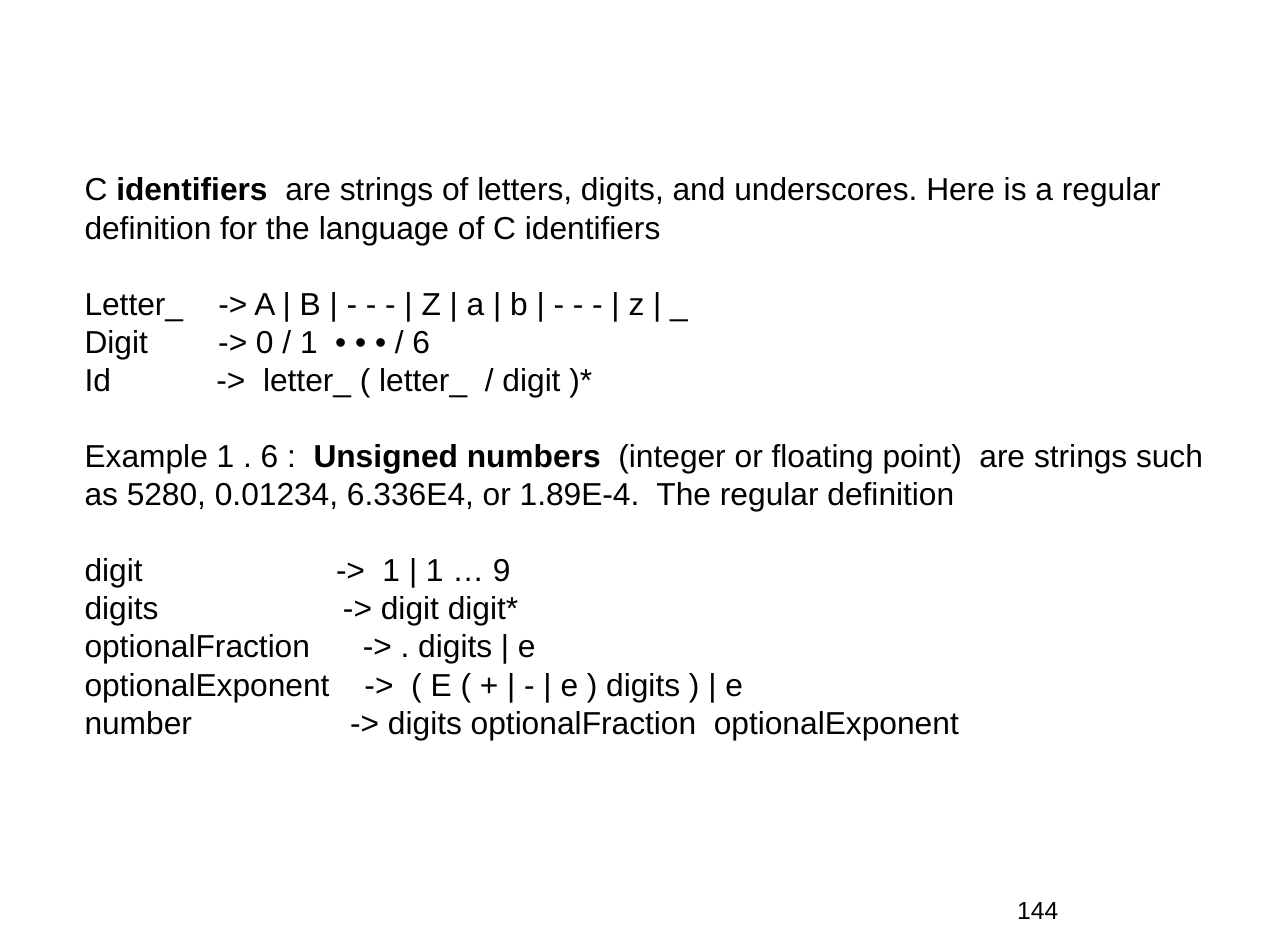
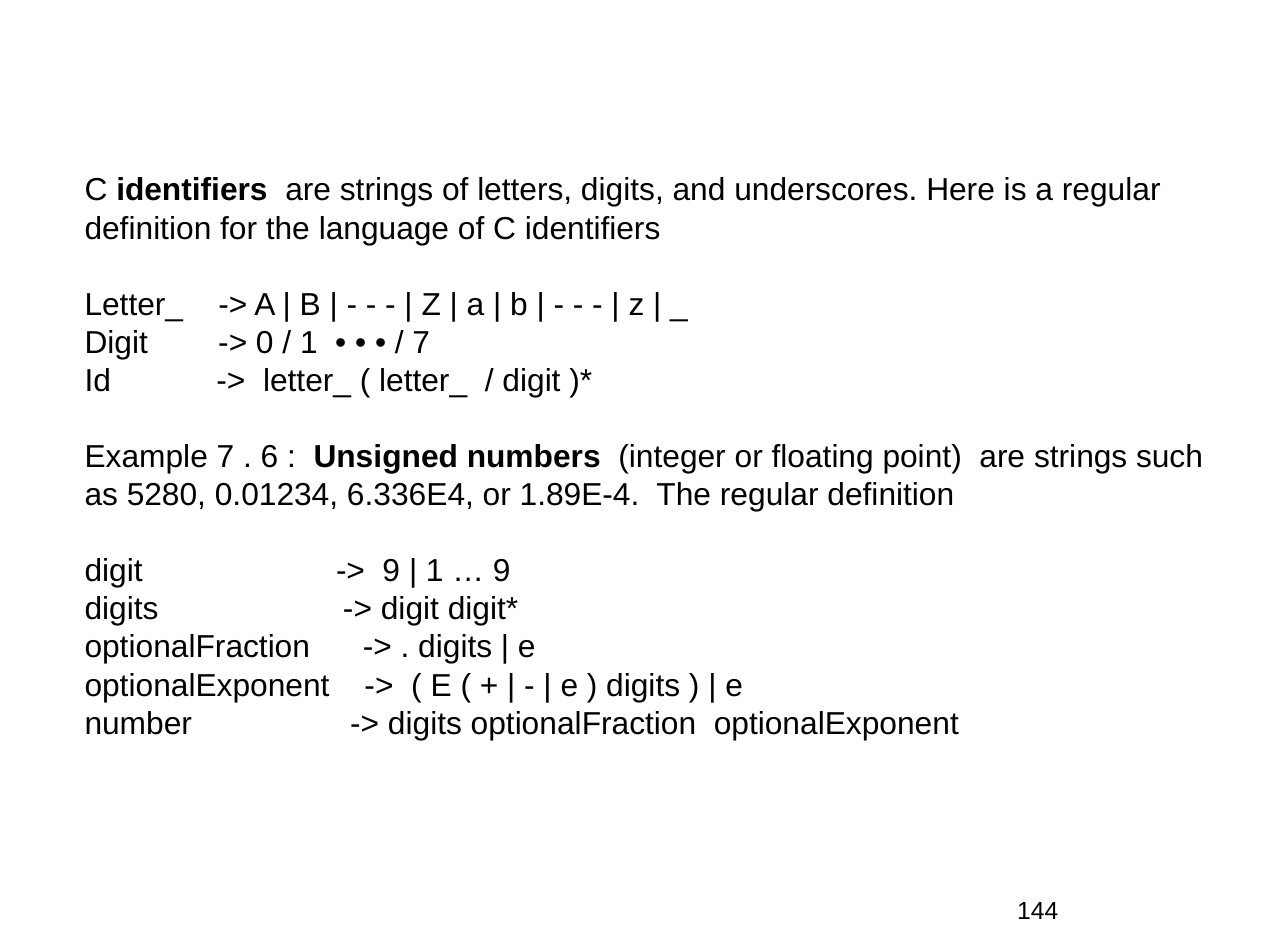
6 at (421, 343): 6 -> 7
Example 1: 1 -> 7
1 at (391, 571): 1 -> 9
